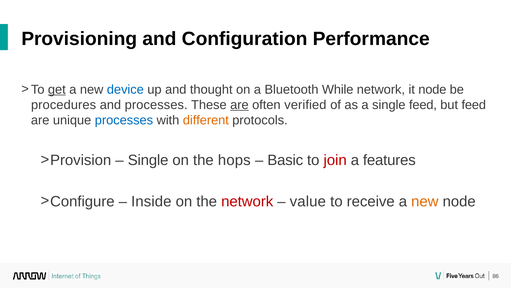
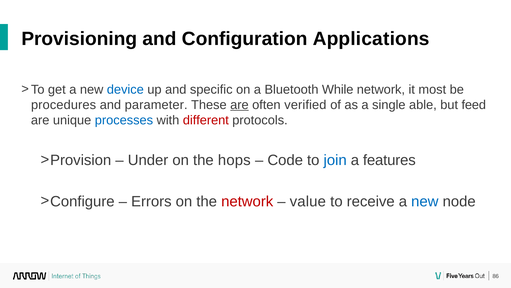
Performance: Performance -> Applications
get underline: present -> none
thought: thought -> specific
it node: node -> most
and processes: processes -> parameter
single feed: feed -> able
different colour: orange -> red
Single at (148, 160): Single -> Under
Basic: Basic -> Code
join colour: red -> blue
Inside: Inside -> Errors
new at (425, 201) colour: orange -> blue
